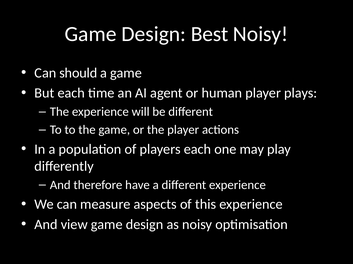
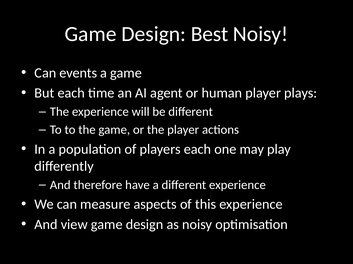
should: should -> events
